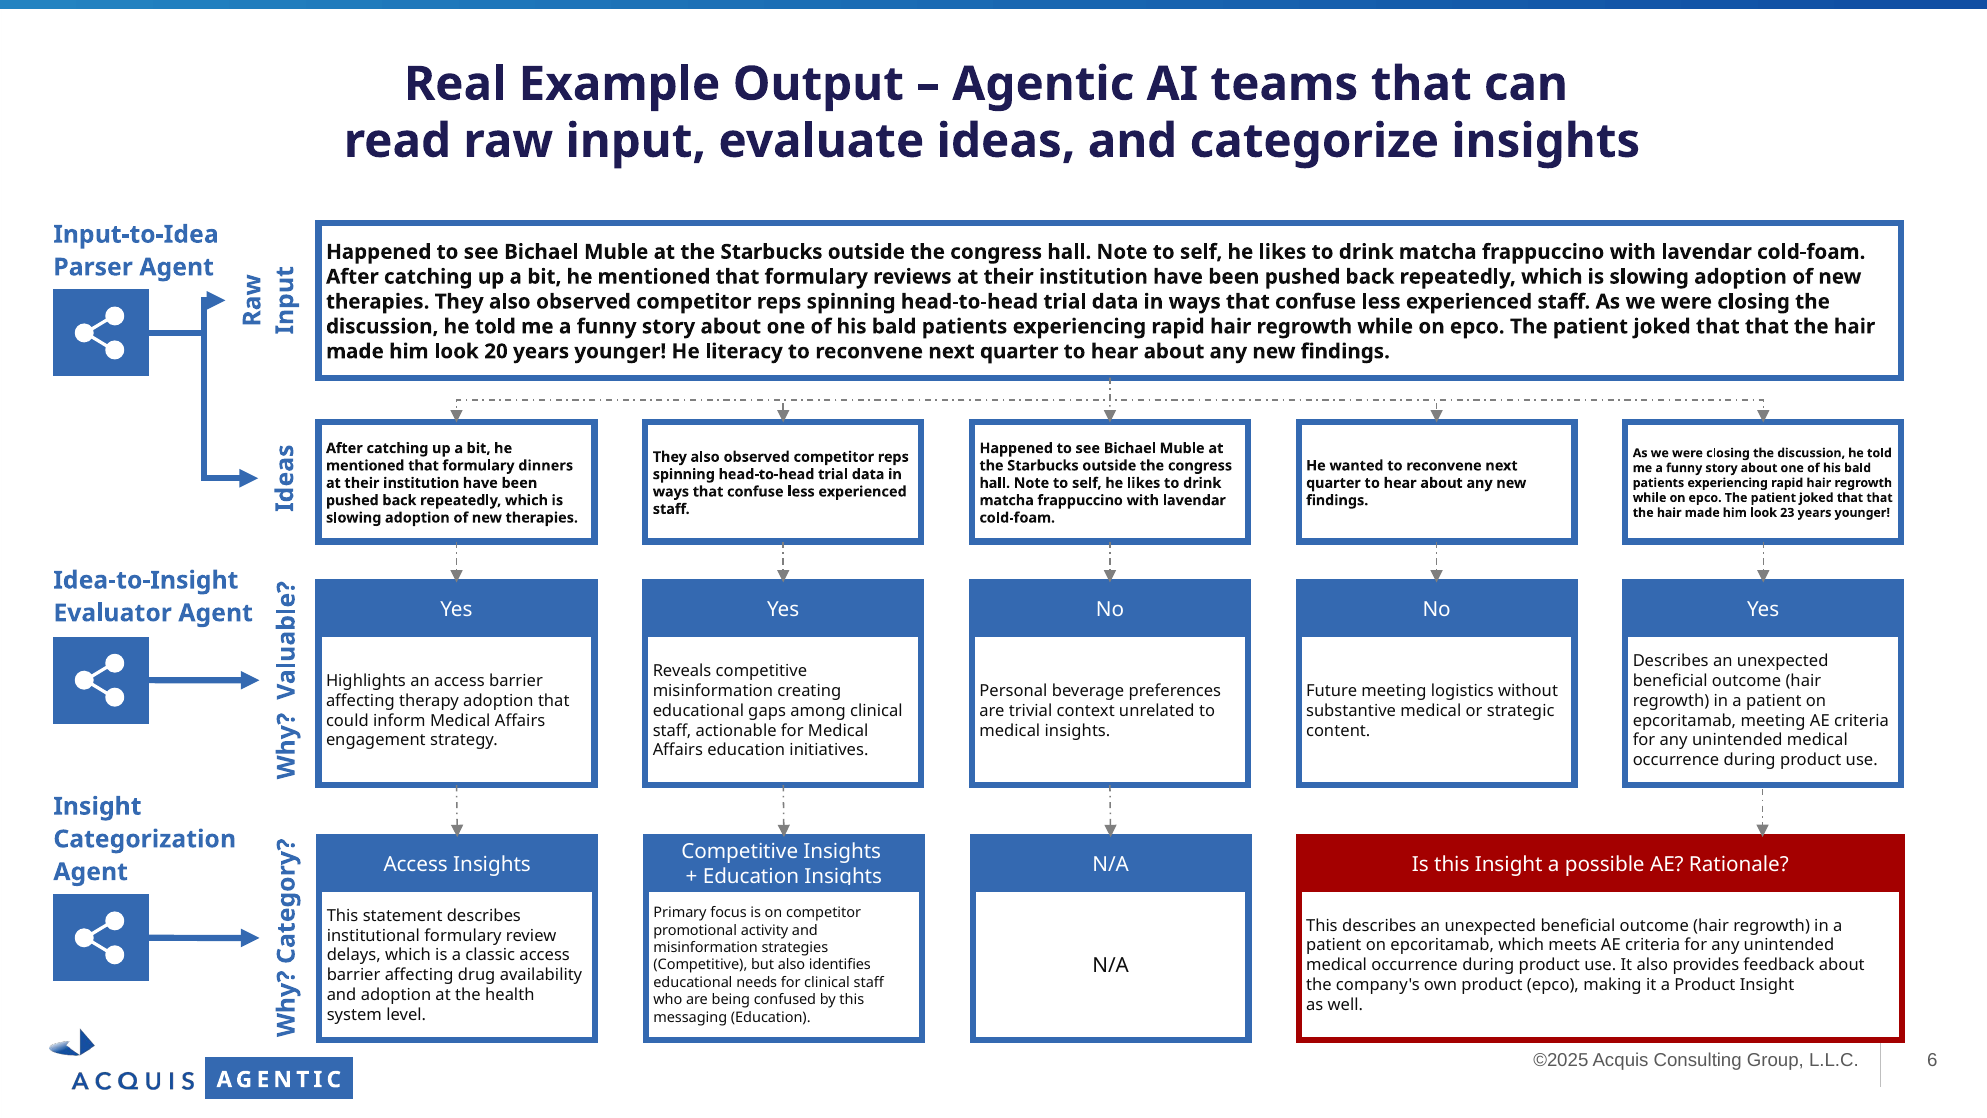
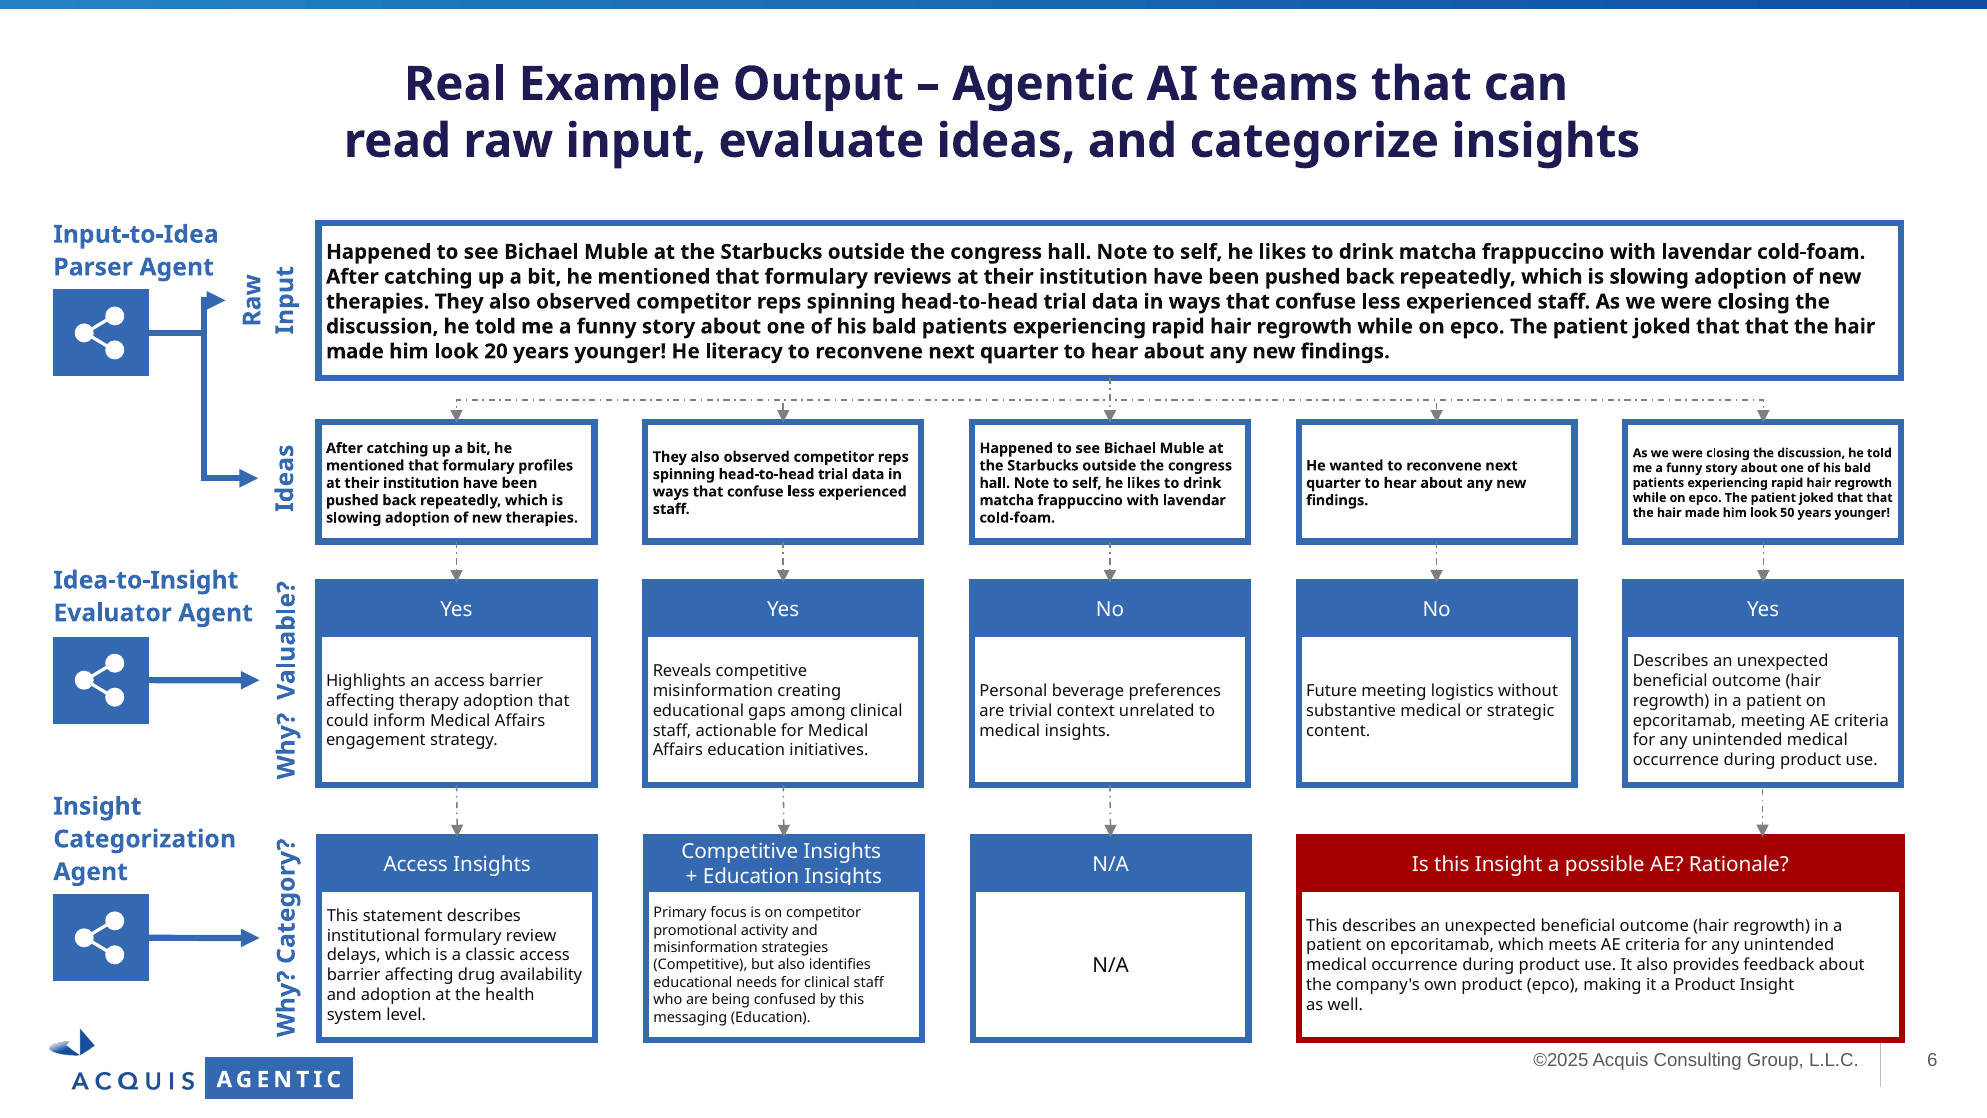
dinners: dinners -> profiles
23: 23 -> 50
